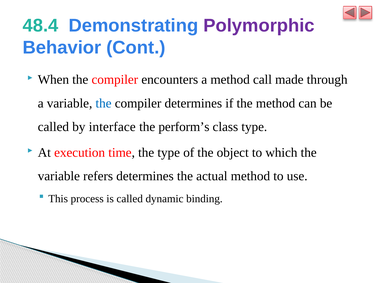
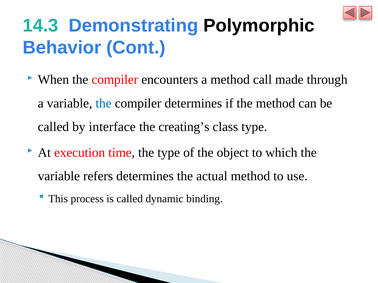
48.4: 48.4 -> 14.3
Polymorphic colour: purple -> black
perform’s: perform’s -> creating’s
